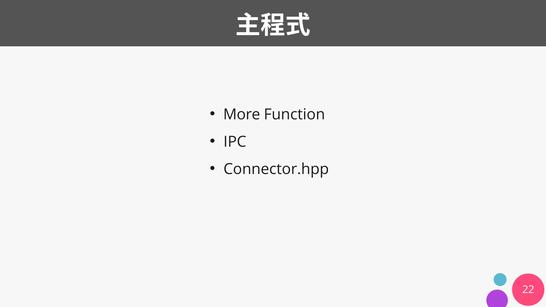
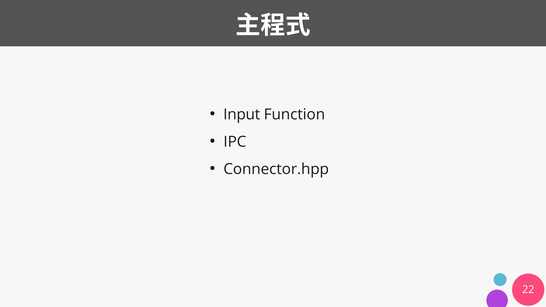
More: More -> Input
